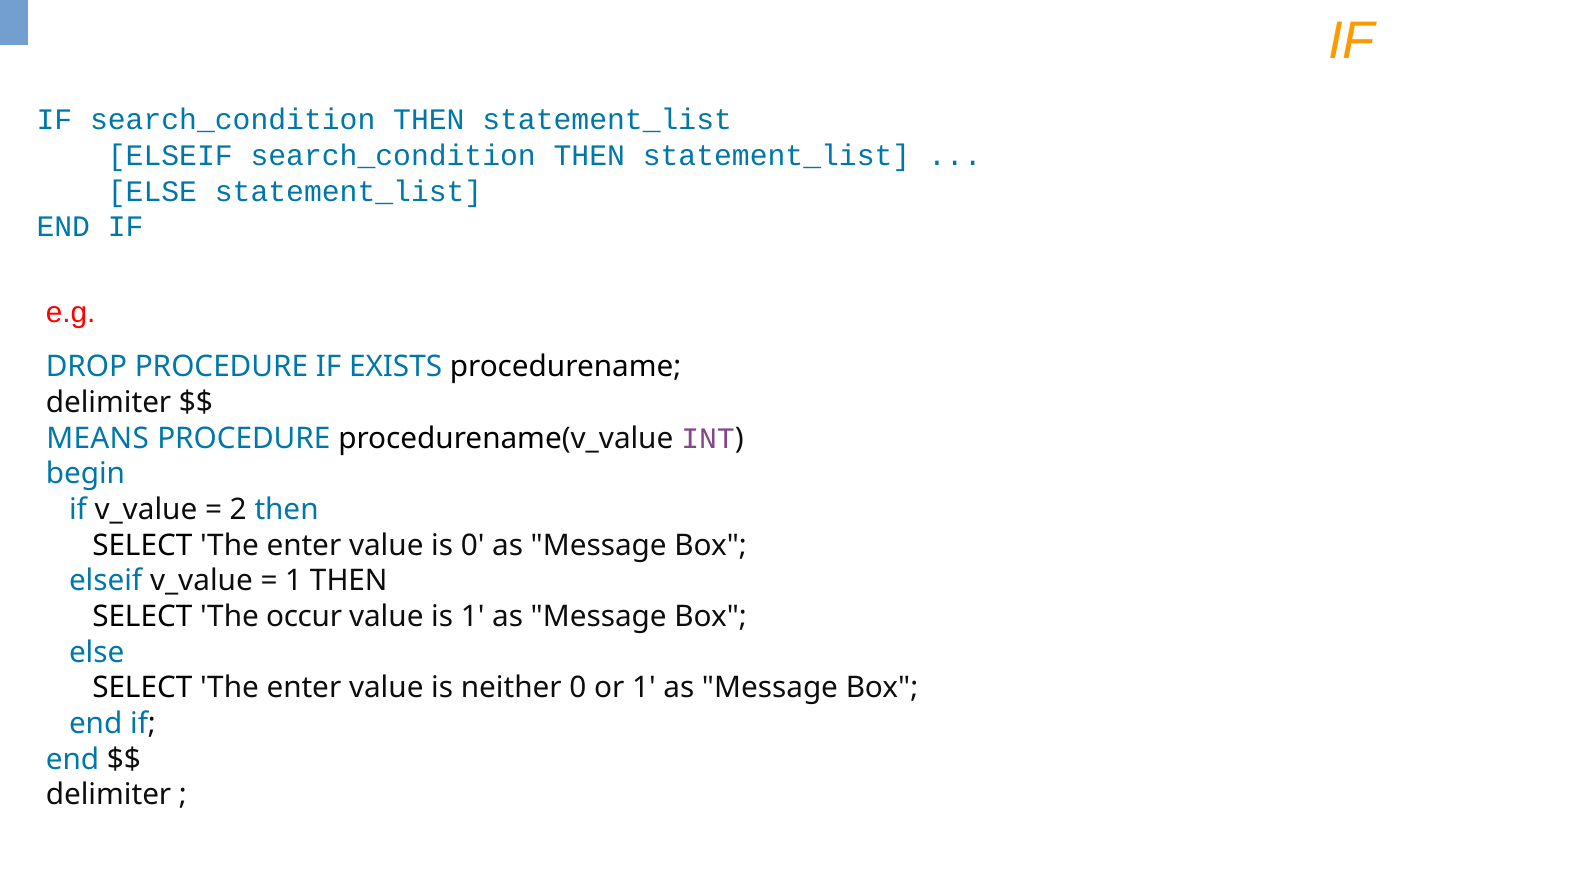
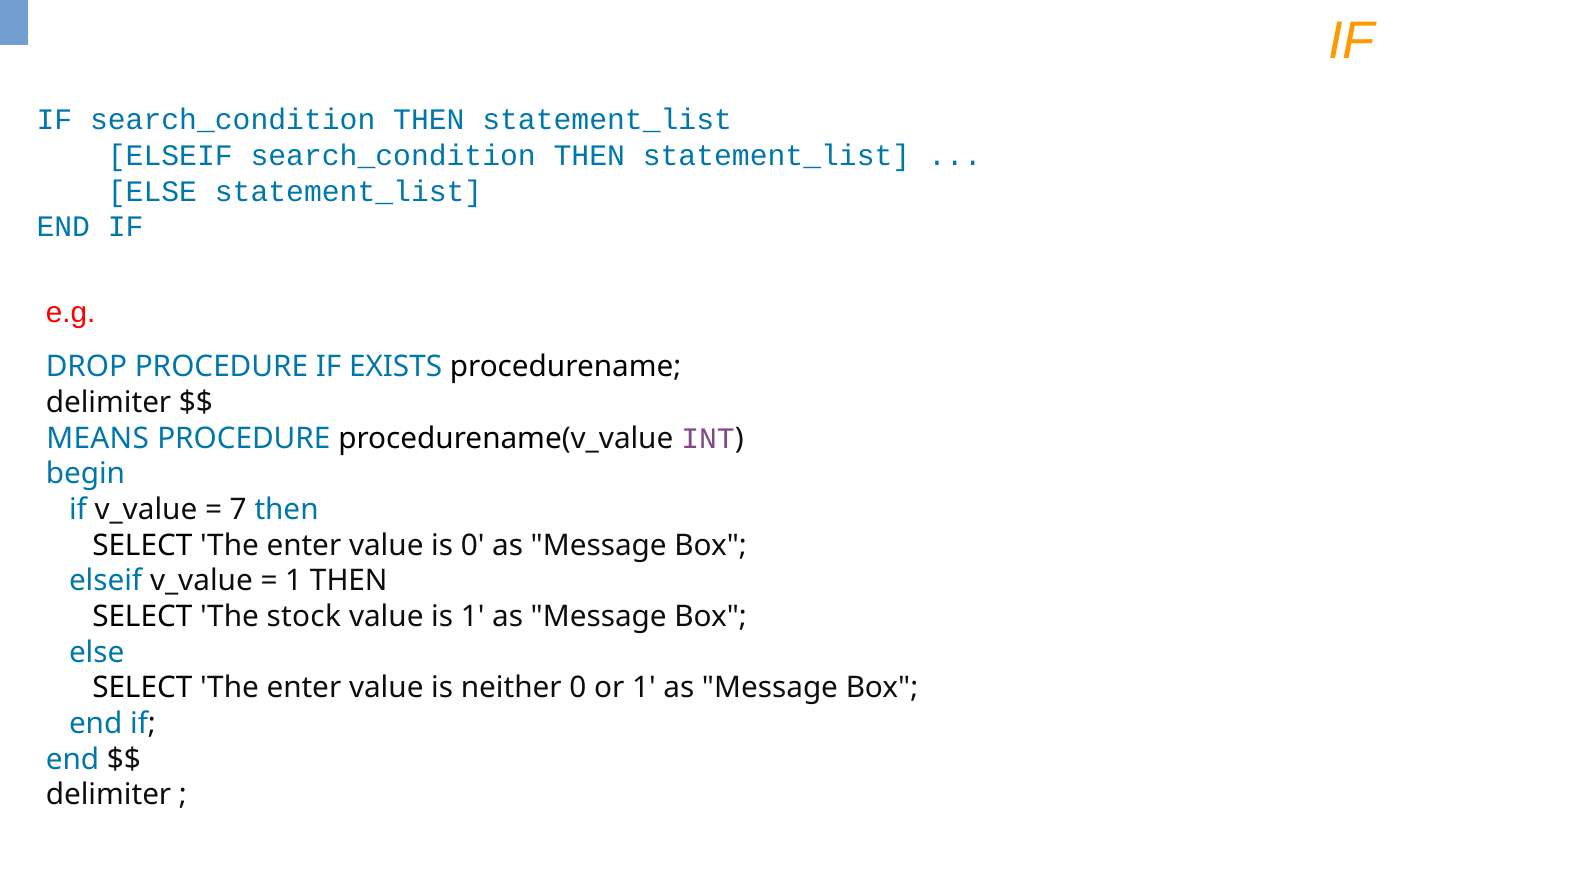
2: 2 -> 7
occur: occur -> stock
